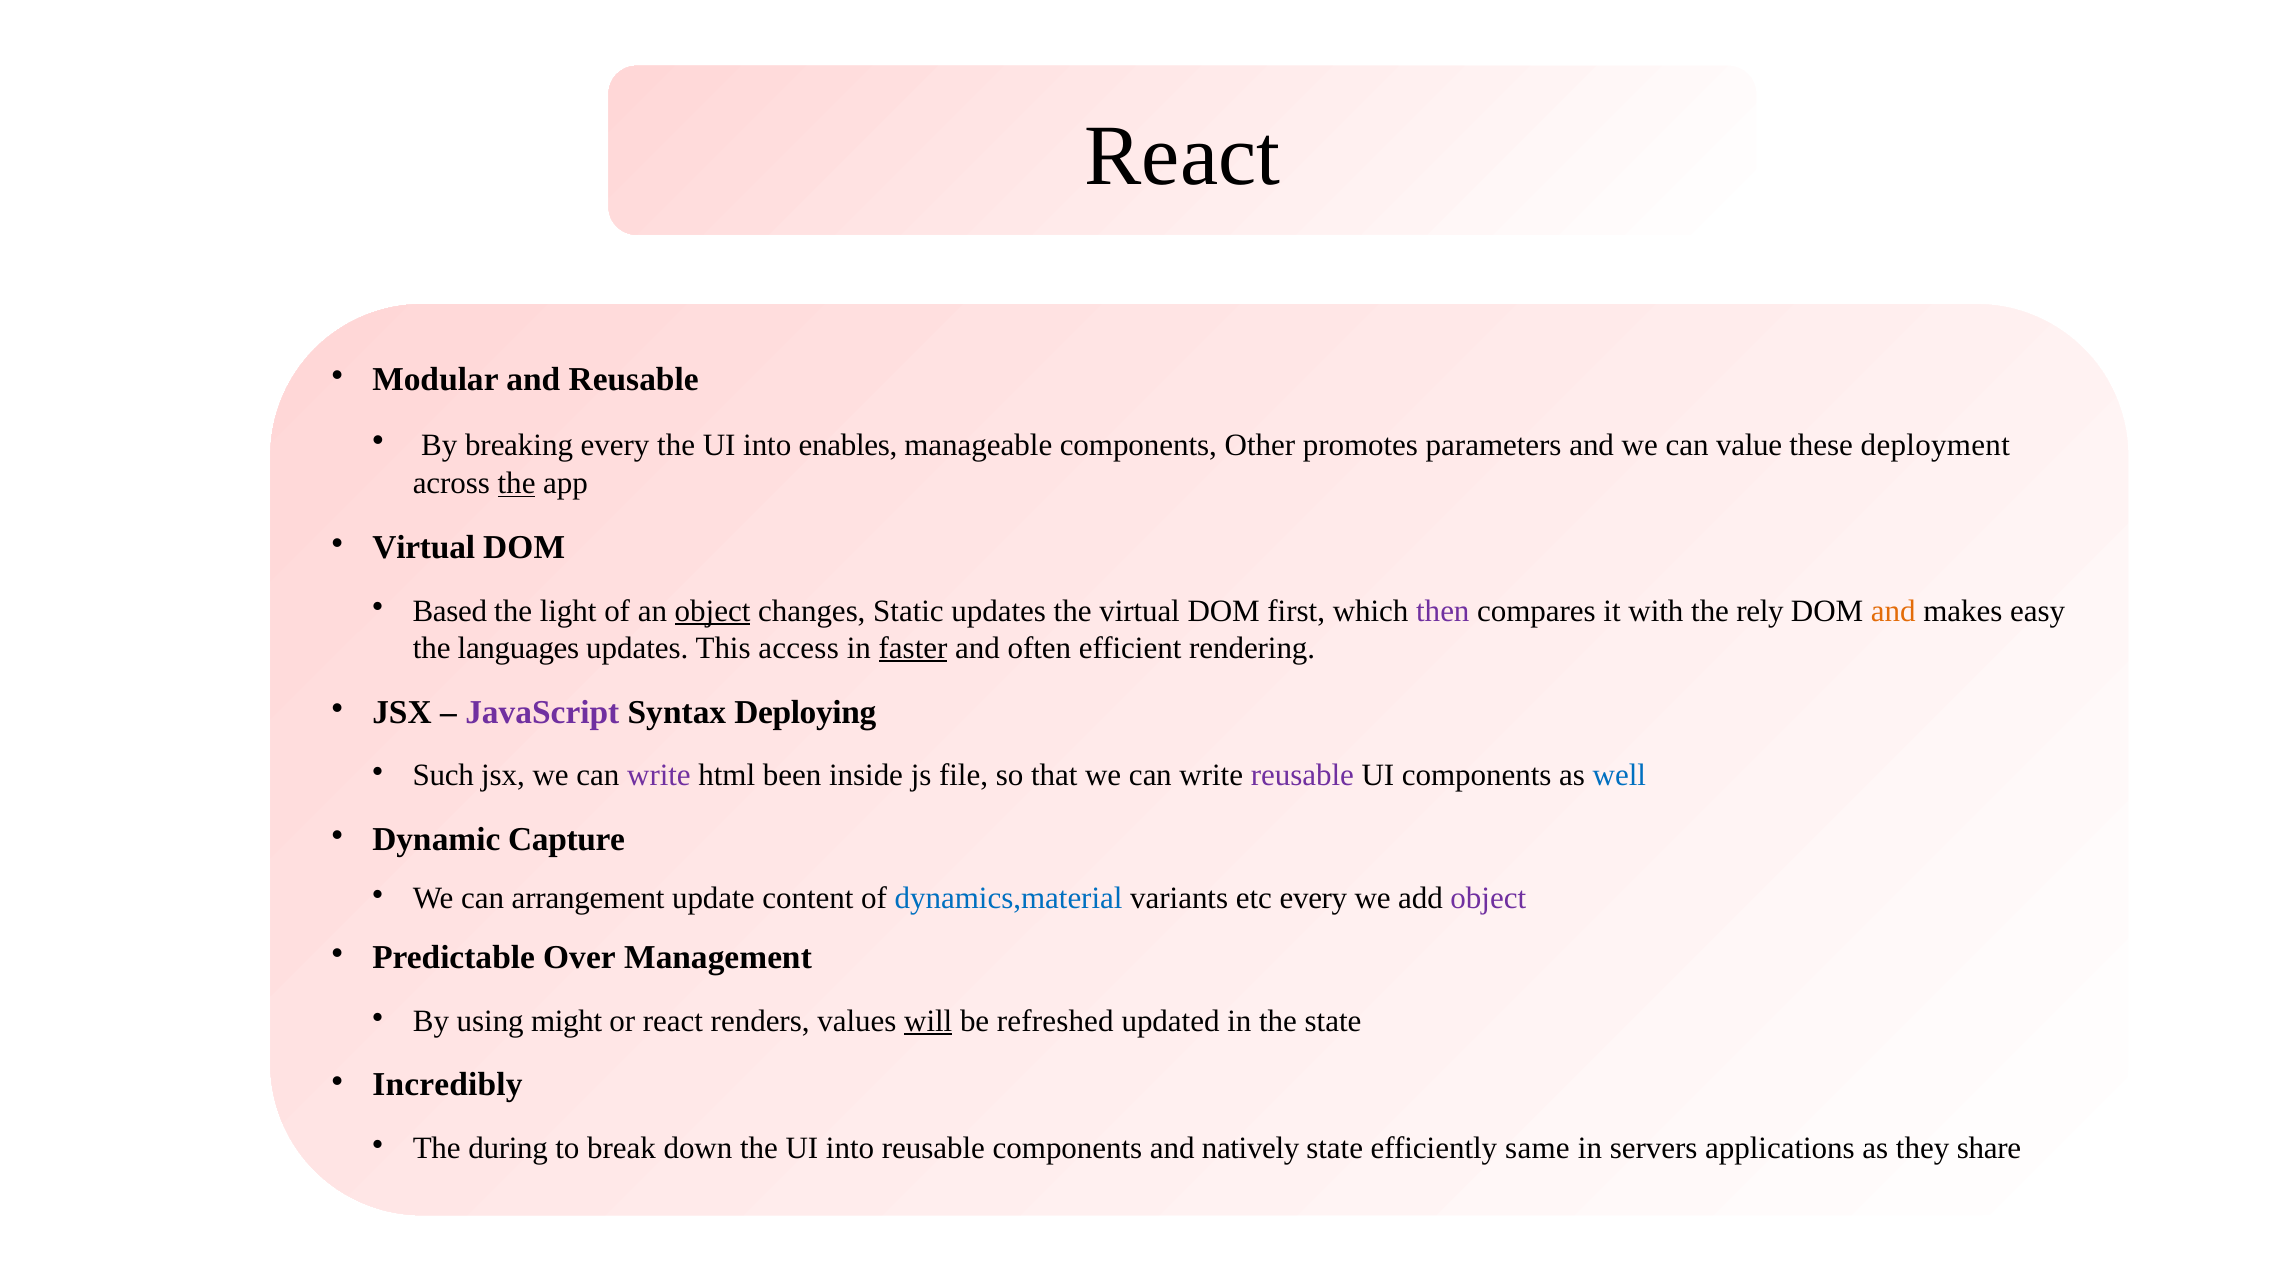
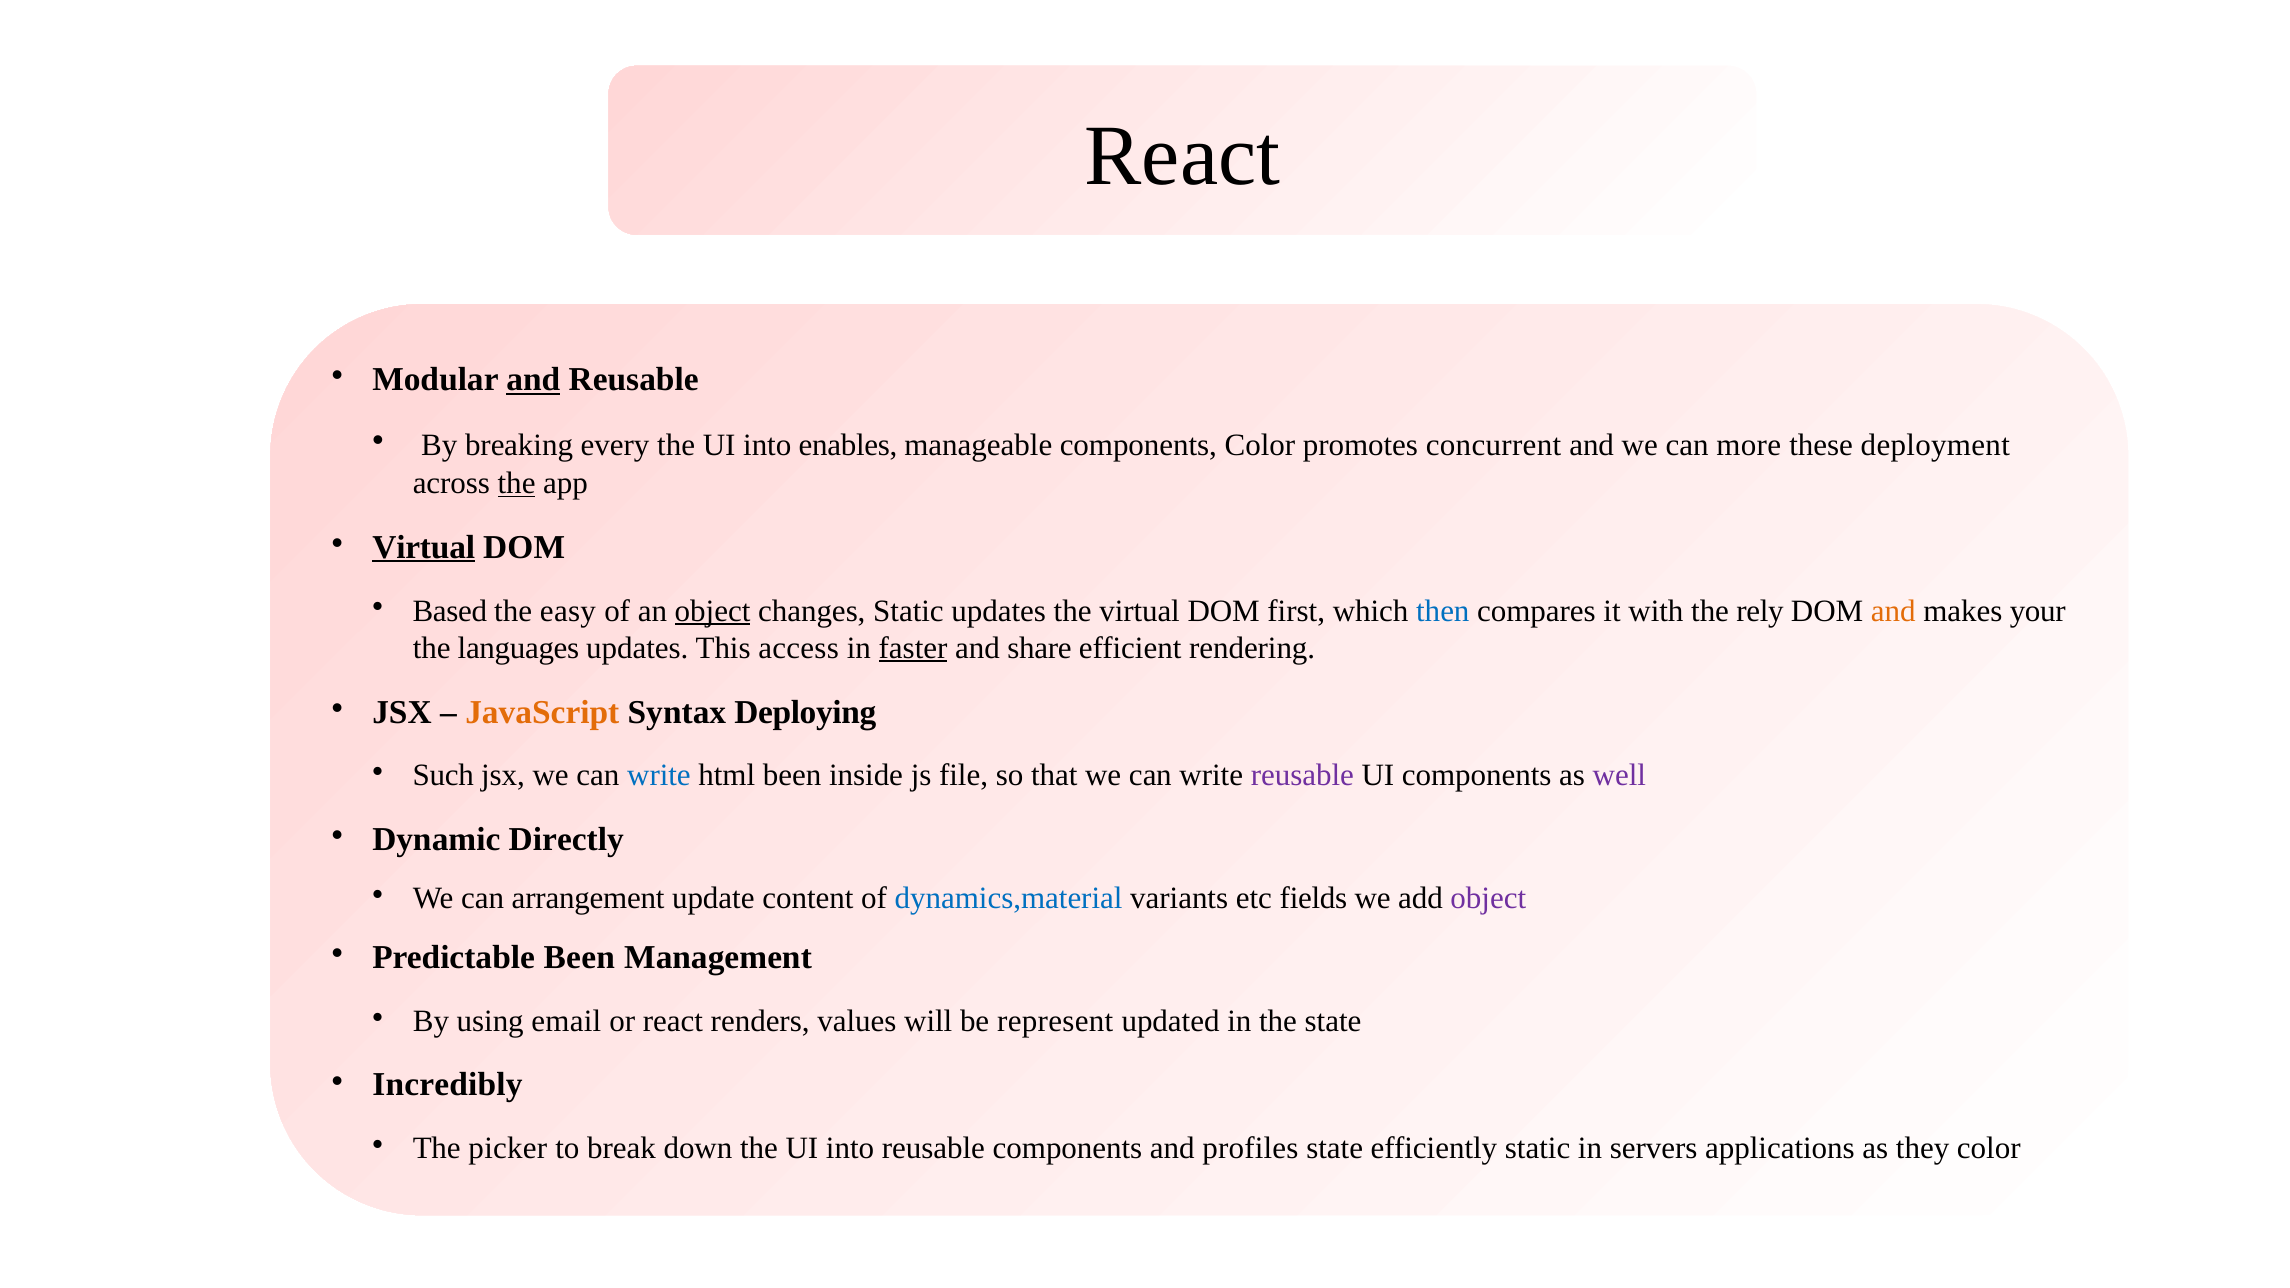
and at (533, 379) underline: none -> present
components Other: Other -> Color
parameters: parameters -> concurrent
value: value -> more
Virtual at (424, 547) underline: none -> present
light: light -> easy
then colour: purple -> blue
easy: easy -> your
often: often -> share
JavaScript colour: purple -> orange
write at (659, 776) colour: purple -> blue
well colour: blue -> purple
Capture: Capture -> Directly
etc every: every -> fields
Predictable Over: Over -> Been
might: might -> email
will underline: present -> none
refreshed: refreshed -> represent
during: during -> picker
natively: natively -> profiles
efficiently same: same -> static
they share: share -> color
